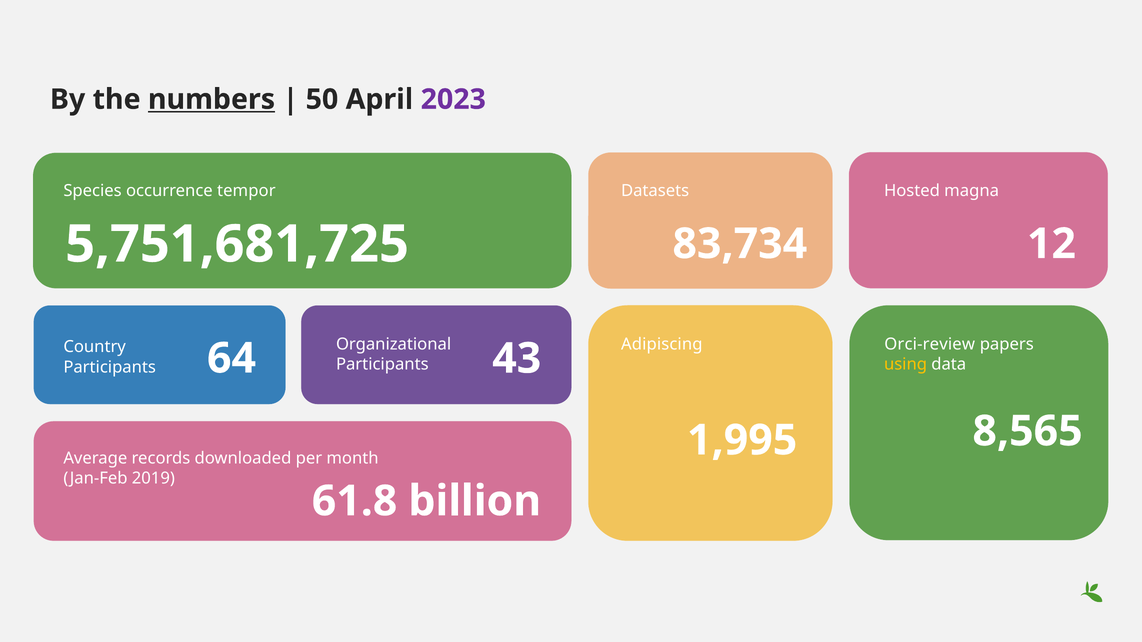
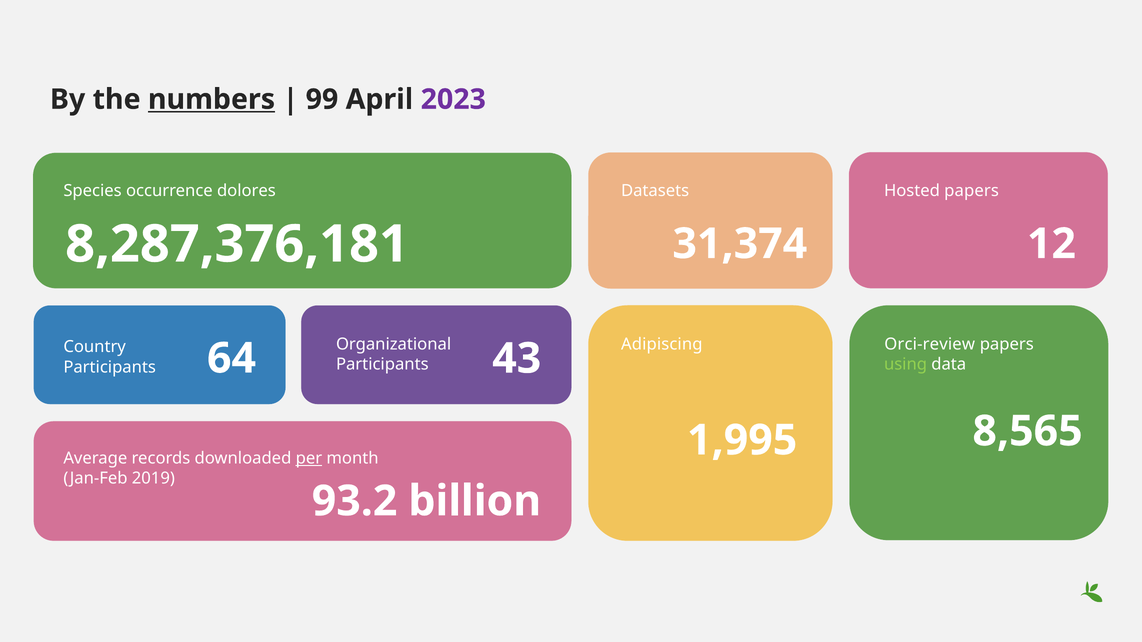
50: 50 -> 99
tempor: tempor -> dolores
Hosted magna: magna -> papers
5,751,681,725: 5,751,681,725 -> 8,287,376,181
83,734: 83,734 -> 31,374
using colour: yellow -> light green
per underline: none -> present
61.8: 61.8 -> 93.2
